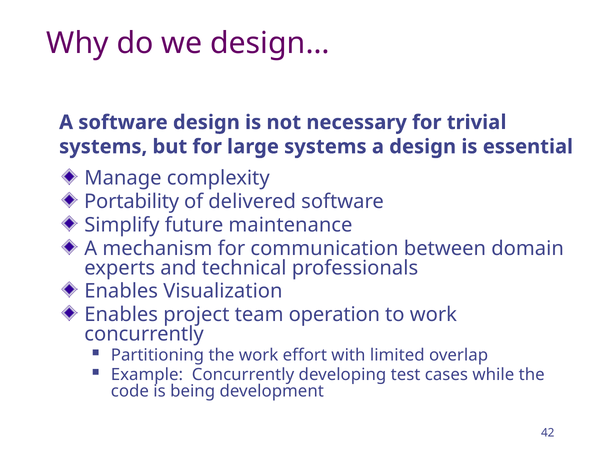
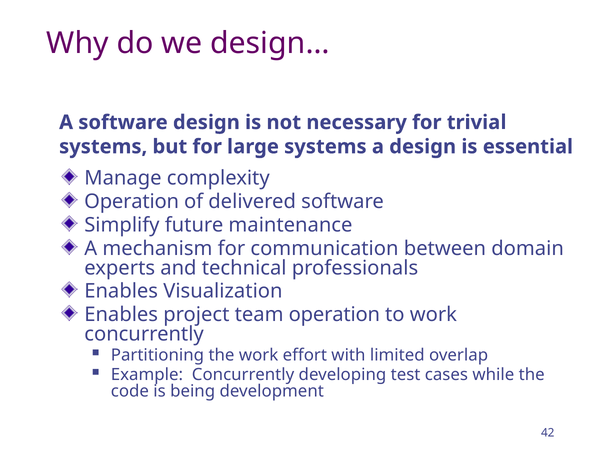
Portability at (132, 202): Portability -> Operation
